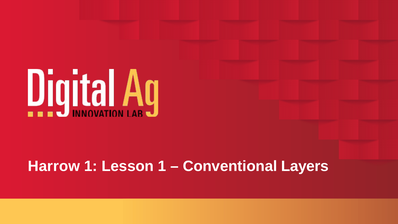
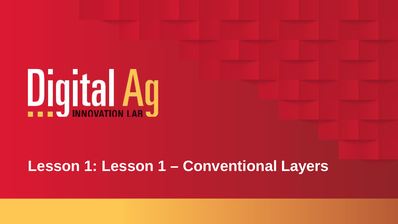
Harrow at (54, 166): Harrow -> Lesson
